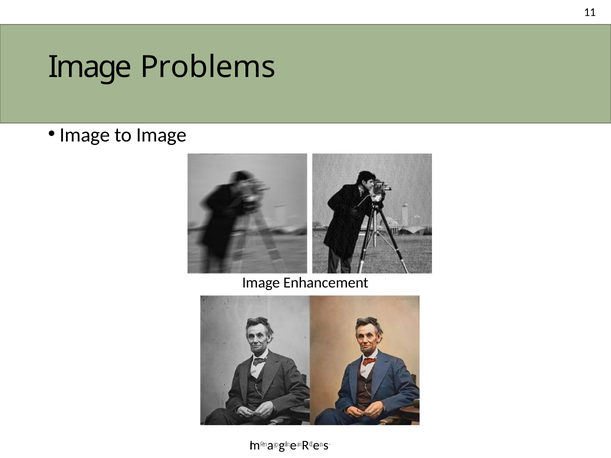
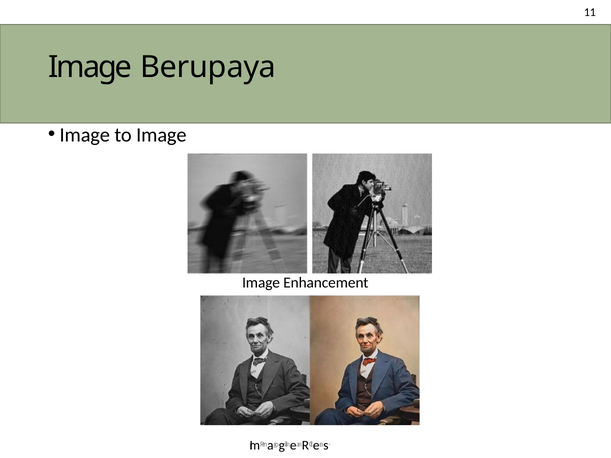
Problems: Problems -> Berupaya
